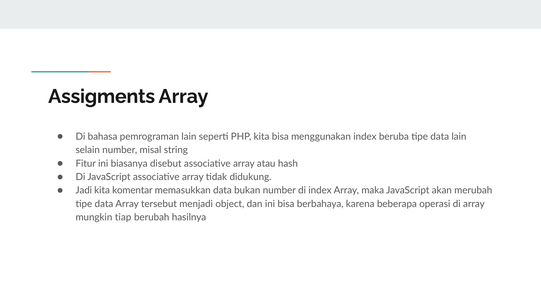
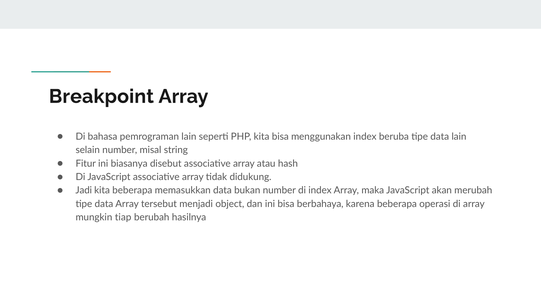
Assigments: Assigments -> Breakpoint
kita komentar: komentar -> beberapa
